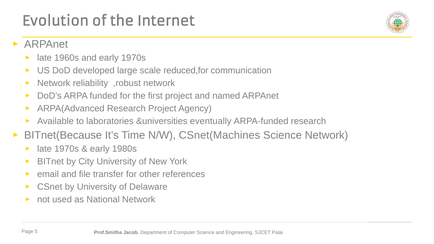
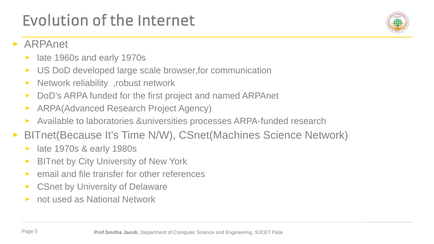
reduced,for: reduced,for -> browser,for
eventually: eventually -> processes
